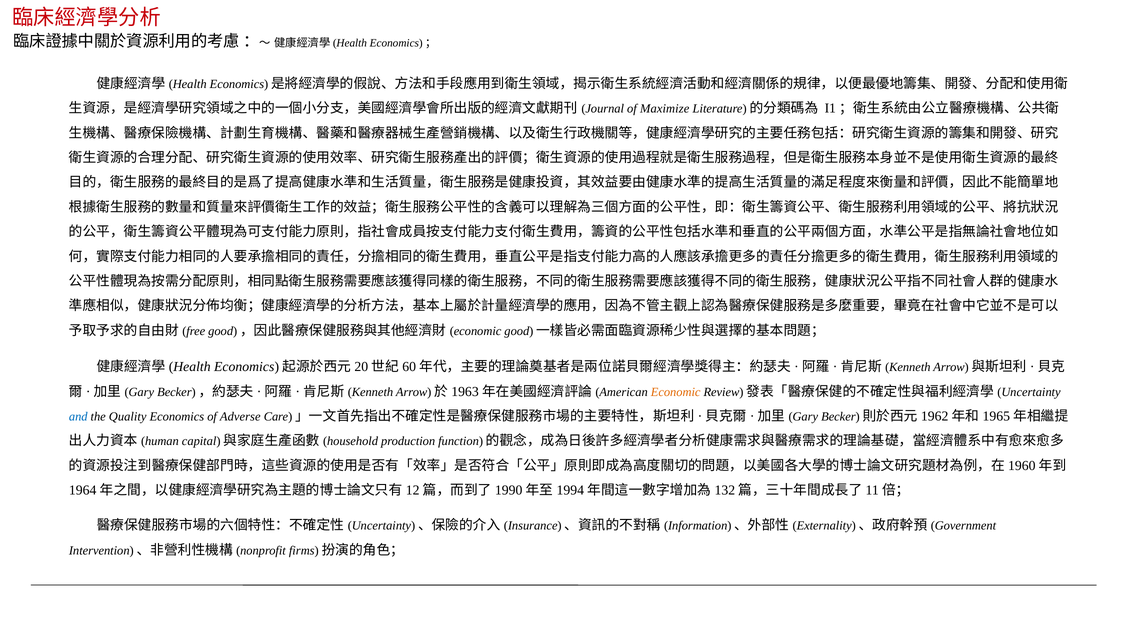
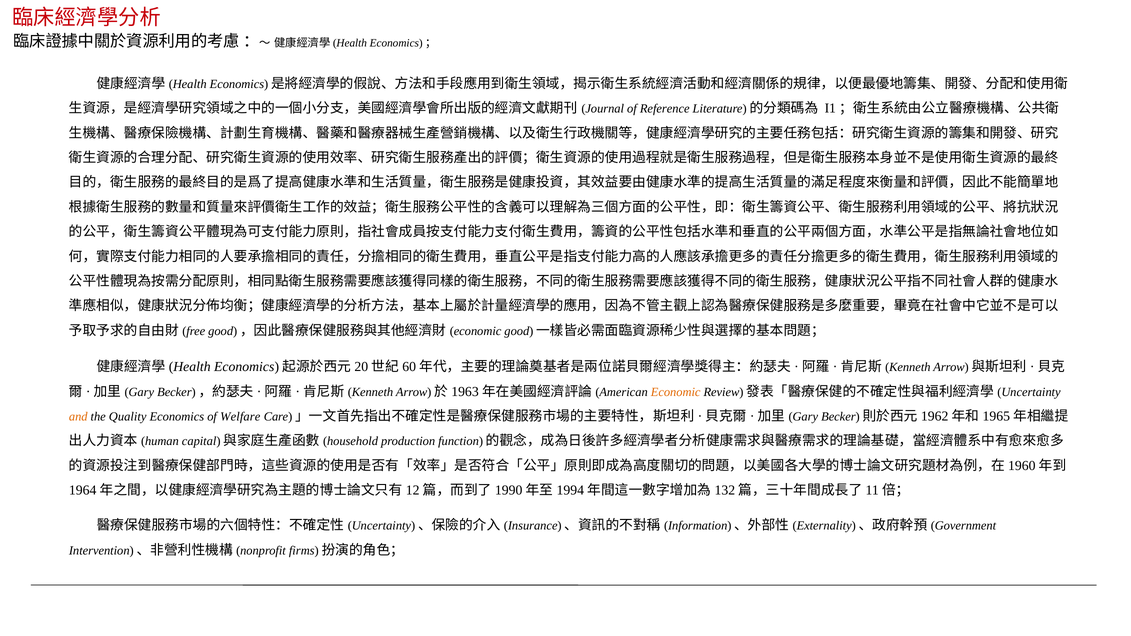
Maximize: Maximize -> Reference
and colour: blue -> orange
Adverse: Adverse -> Welfare
